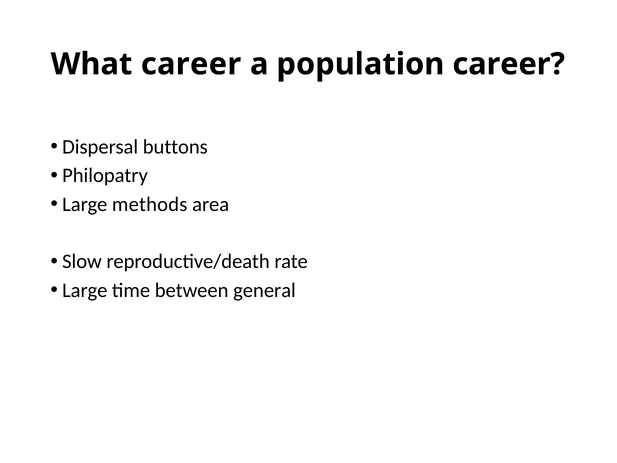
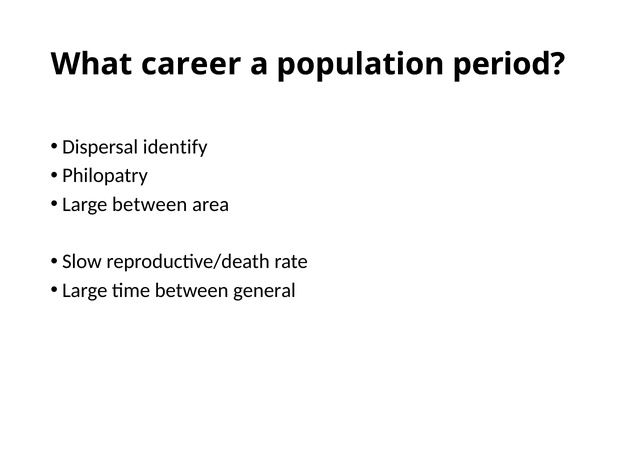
population career: career -> period
buttons: buttons -> identify
Large methods: methods -> between
